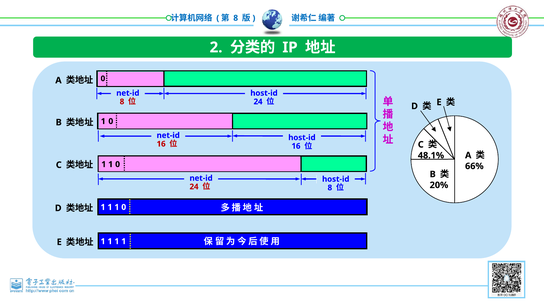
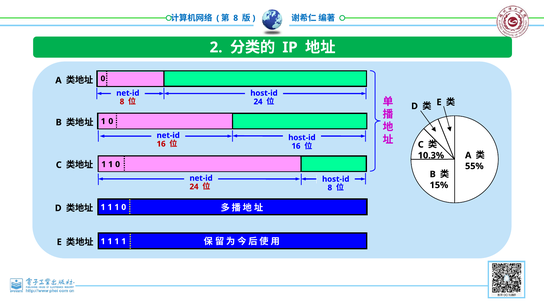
48.1%: 48.1% -> 10.3%
66%: 66% -> 55%
20%: 20% -> 15%
